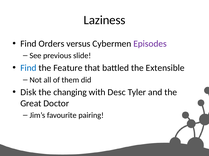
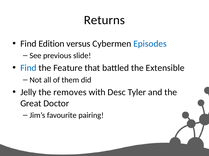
Laziness: Laziness -> Returns
Orders: Orders -> Edition
Episodes colour: purple -> blue
Disk: Disk -> Jelly
changing: changing -> removes
